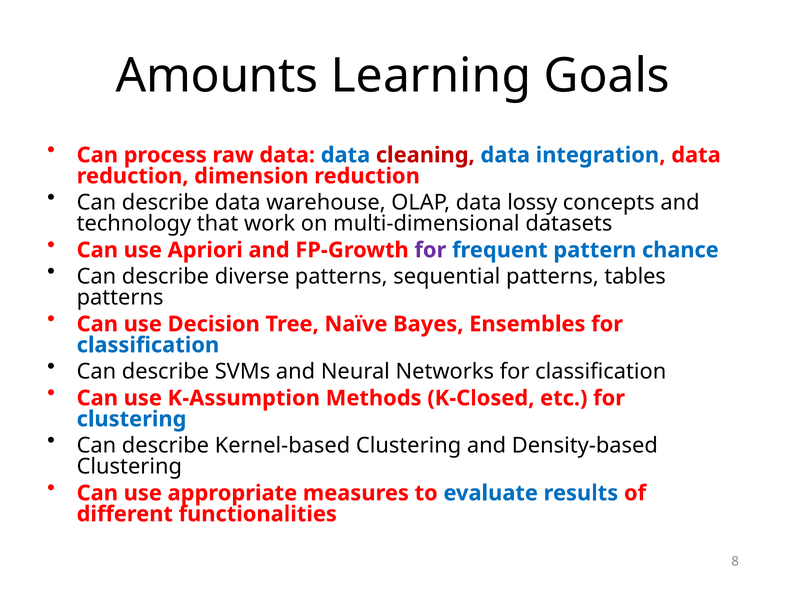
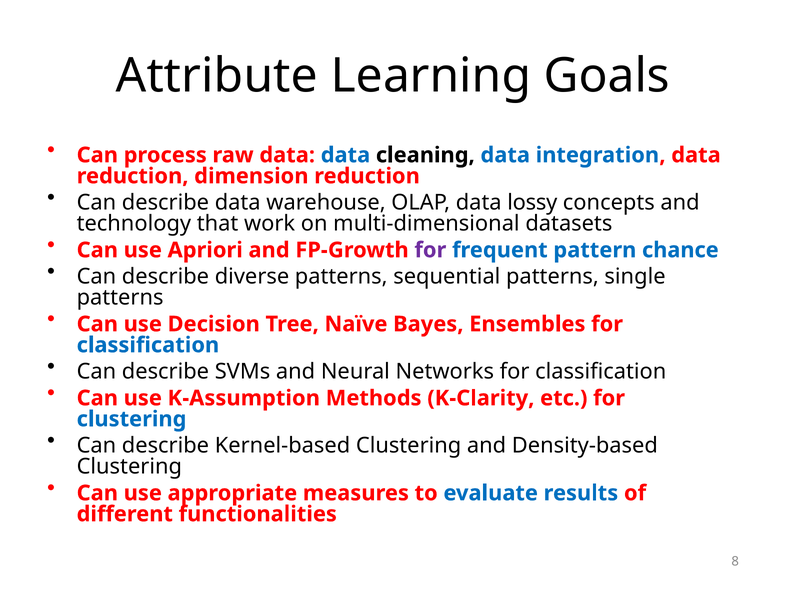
Amounts: Amounts -> Attribute
cleaning colour: red -> black
tables: tables -> single
K-Closed: K-Closed -> K-Clarity
